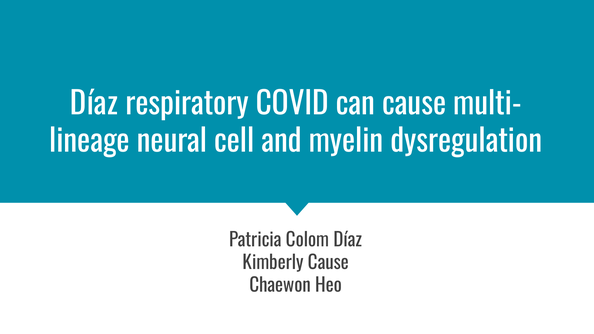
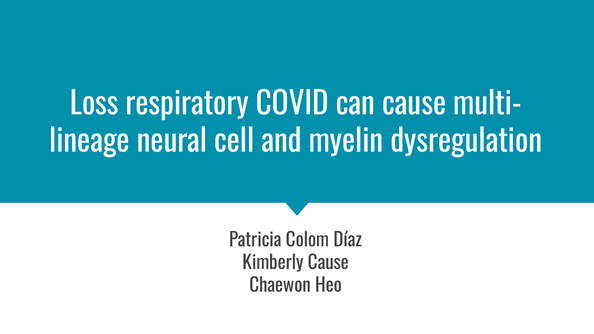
Díaz at (94, 104): Díaz -> Loss
